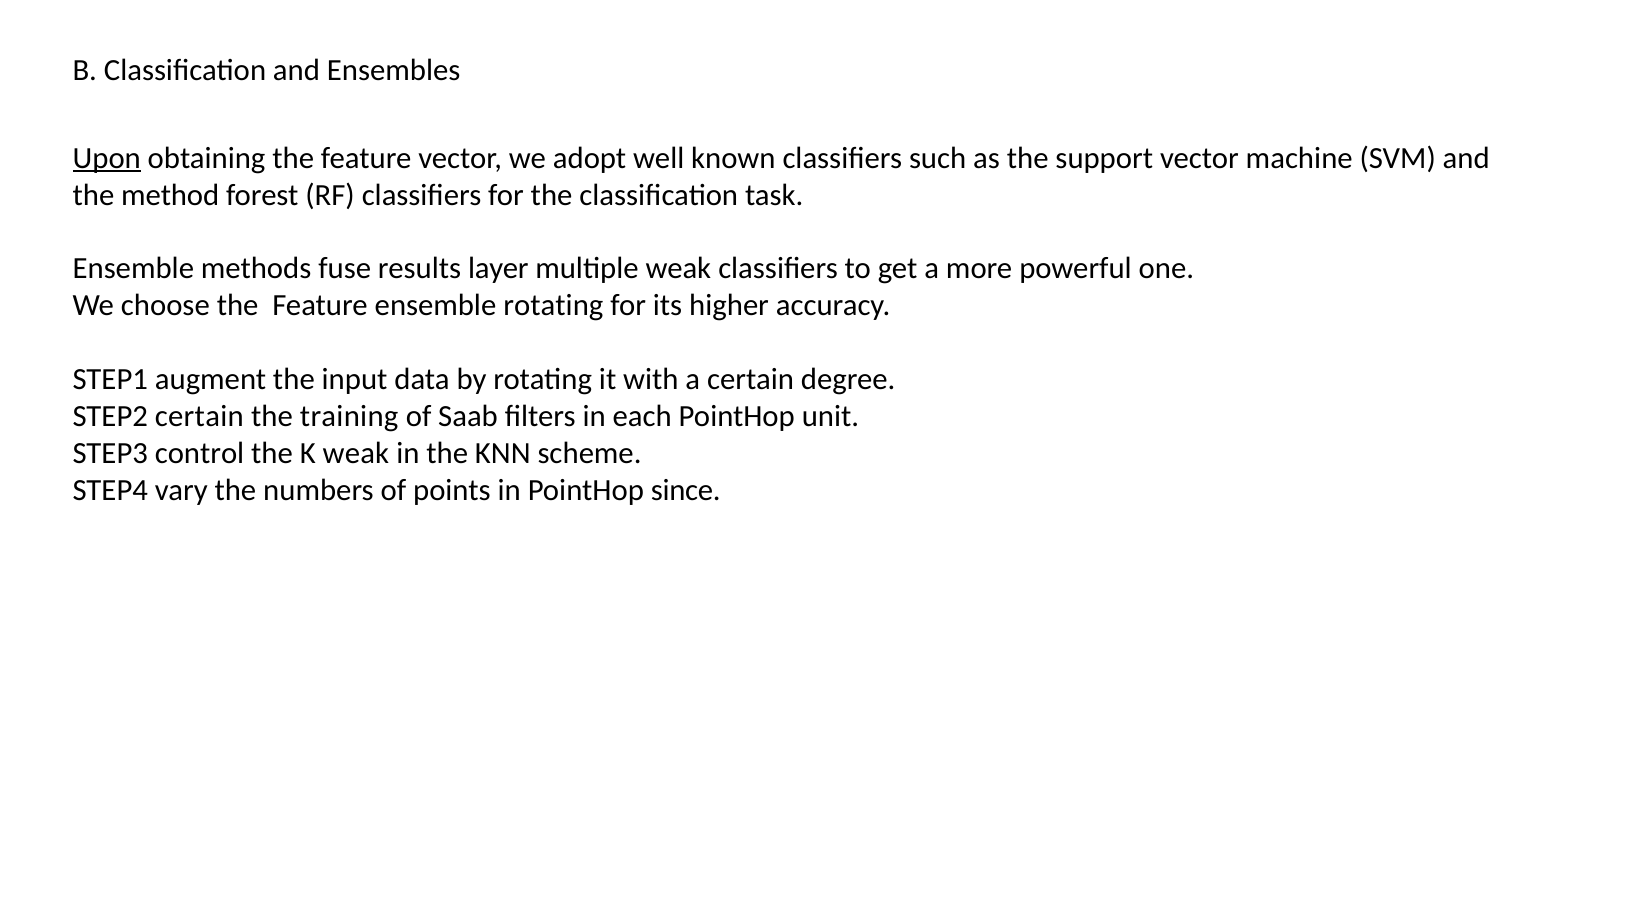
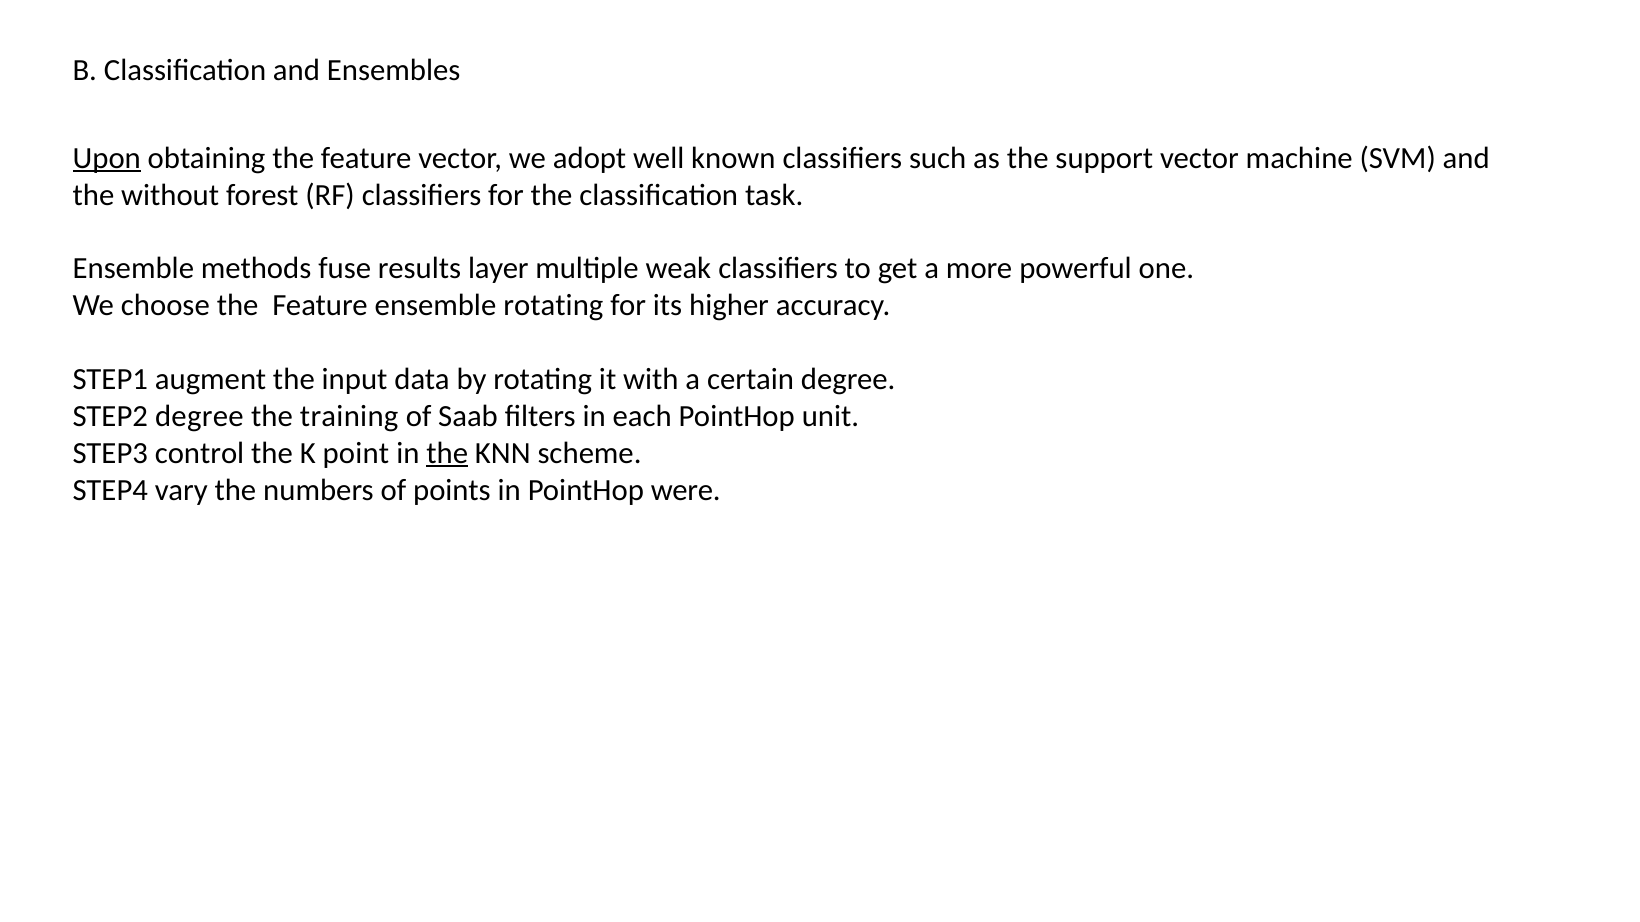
method: method -> without
STEP2 certain: certain -> degree
K weak: weak -> point
the at (447, 453) underline: none -> present
since: since -> were
